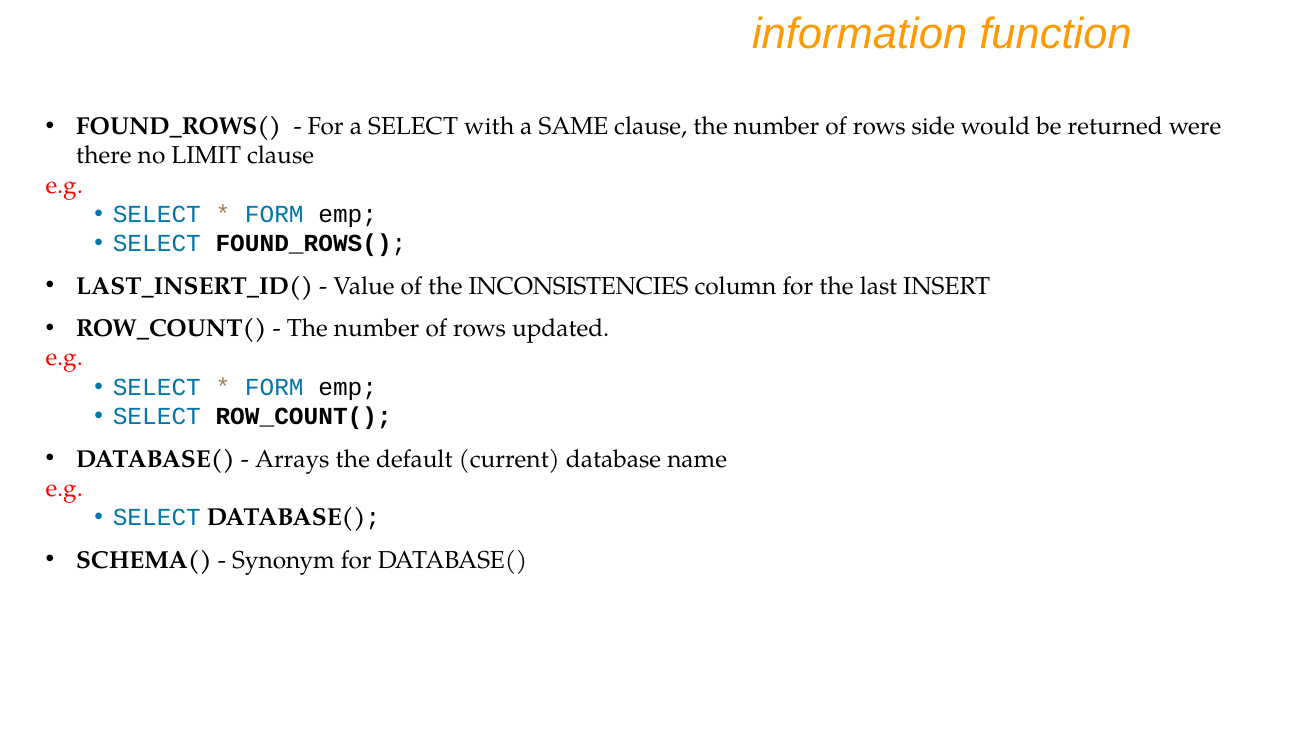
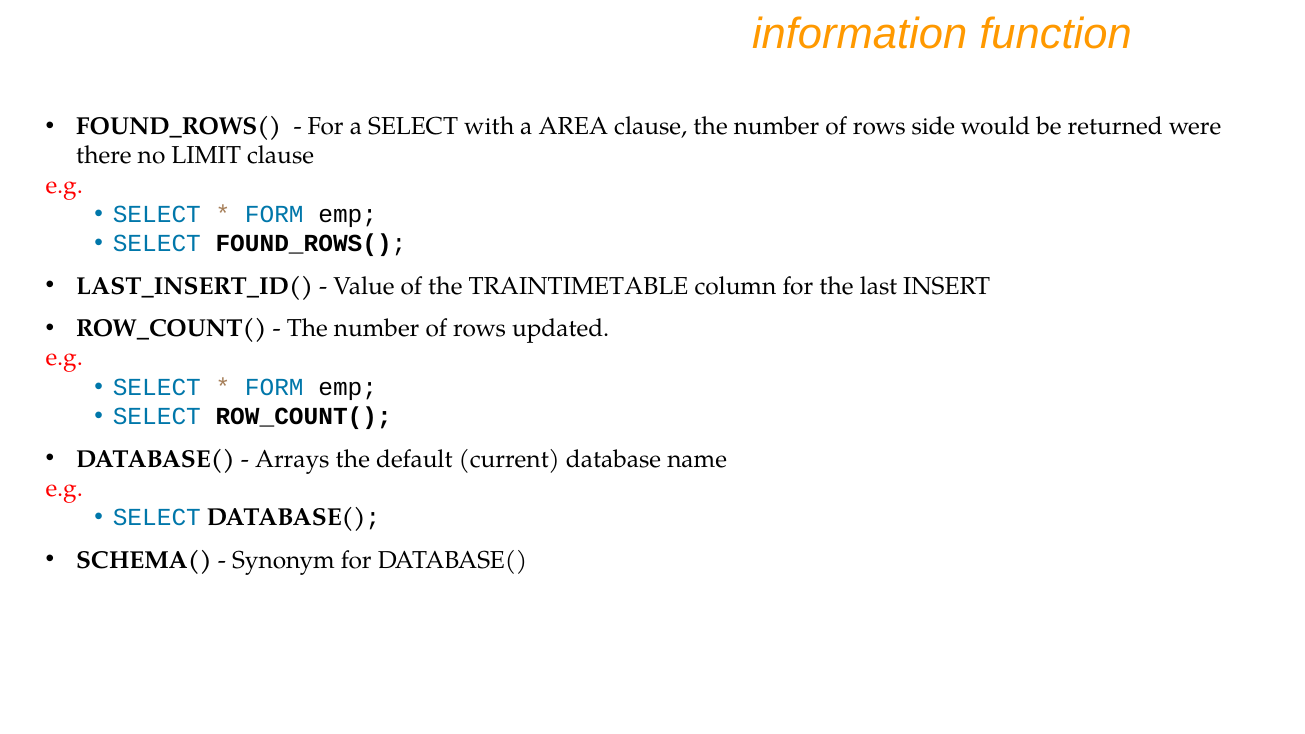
SAME: SAME -> AREA
INCONSISTENCIES: INCONSISTENCIES -> TRAINTIMETABLE
